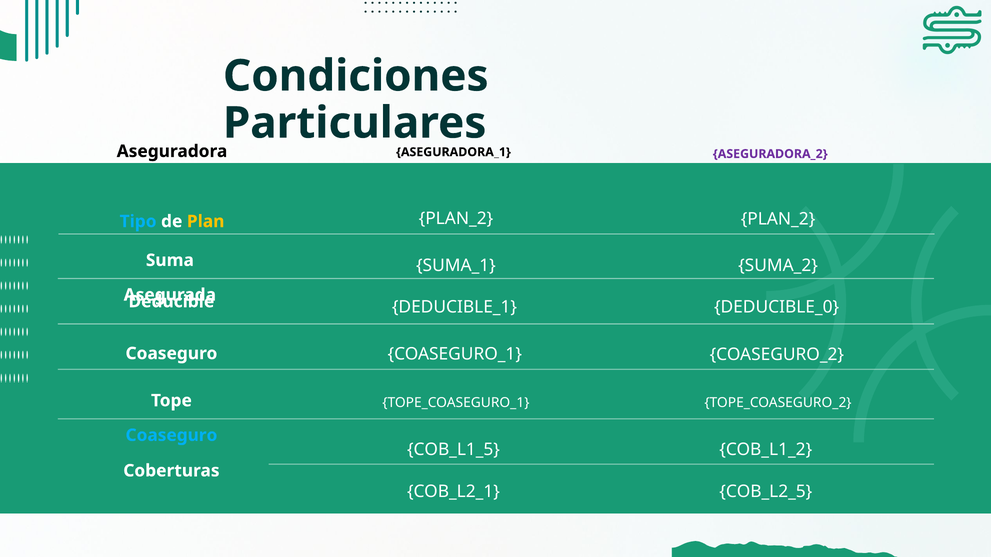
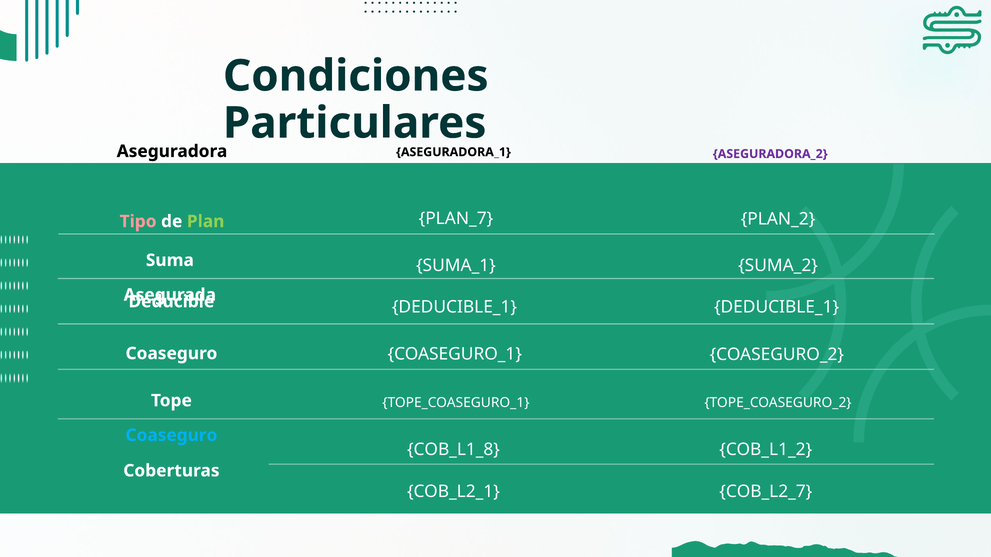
PLAN_2 at (456, 219): PLAN_2 -> PLAN_7
Tipo colour: light blue -> pink
Plan colour: yellow -> light green
DEDUCIBLE_0 at (777, 307): DEDUCIBLE_0 -> DEDUCIBLE_1
COB_L1_5: COB_L1_5 -> COB_L1_8
COB_L2_5: COB_L2_5 -> COB_L2_7
